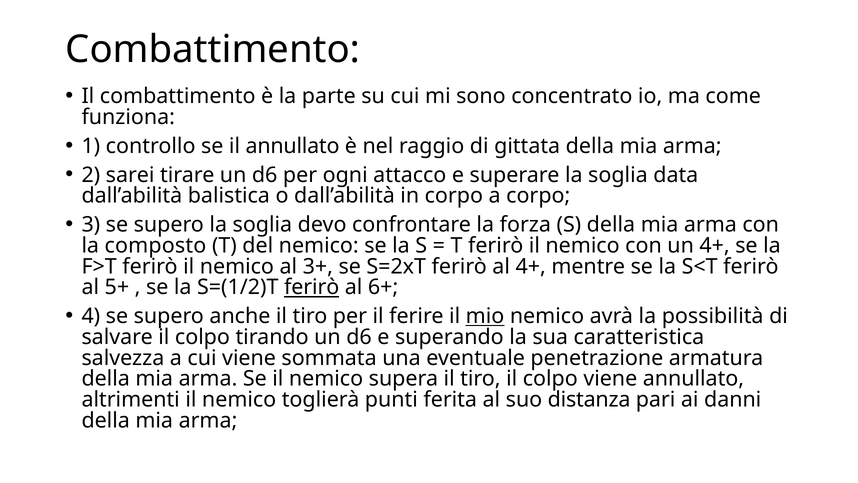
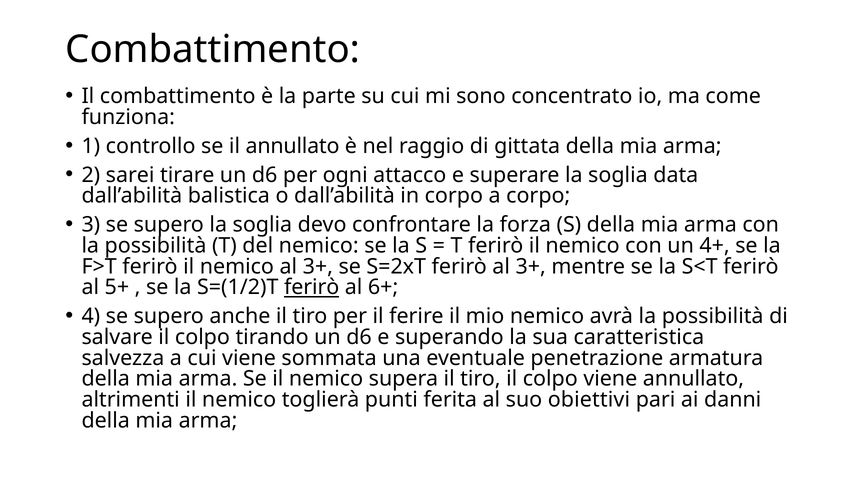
composto at (155, 245): composto -> possibilità
ferirò al 4+: 4+ -> 3+
mio underline: present -> none
distanza: distanza -> obiettivi
